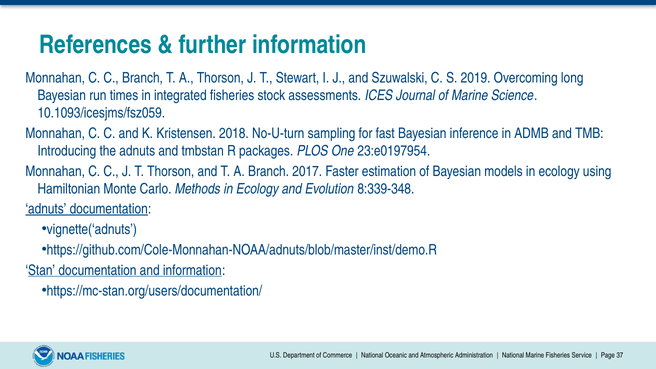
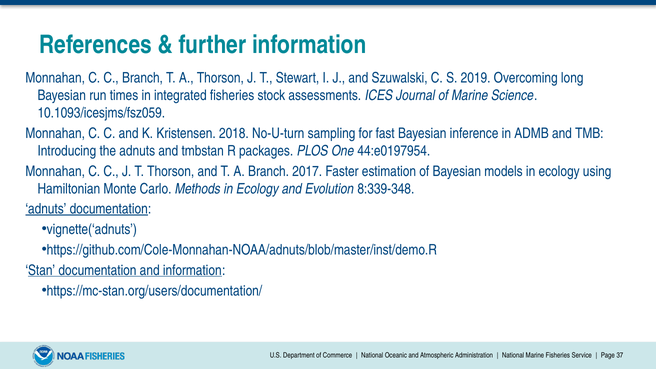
23:e0197954: 23:e0197954 -> 44:e0197954
